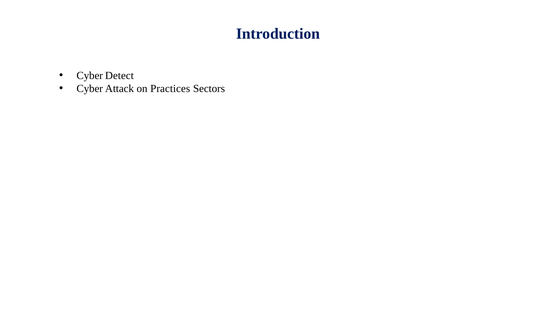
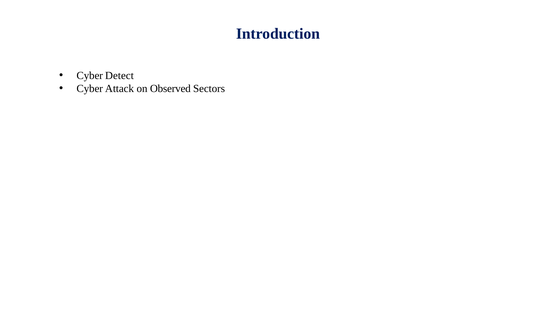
Practices: Practices -> Observed
